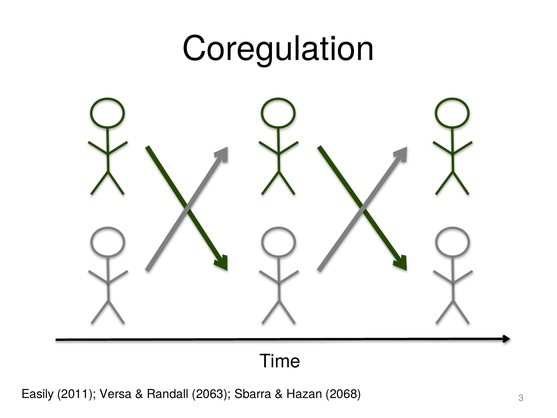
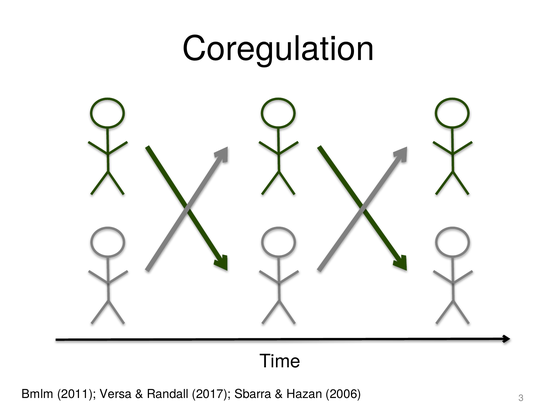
Easily: Easily -> Bmlm
2063: 2063 -> 2017
2068: 2068 -> 2006
